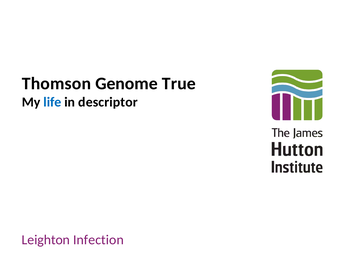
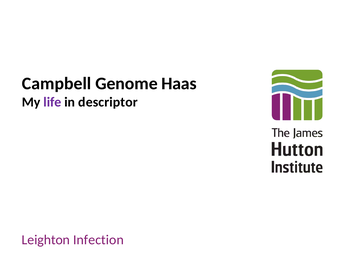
Thomson: Thomson -> Campbell
True: True -> Haas
life colour: blue -> purple
